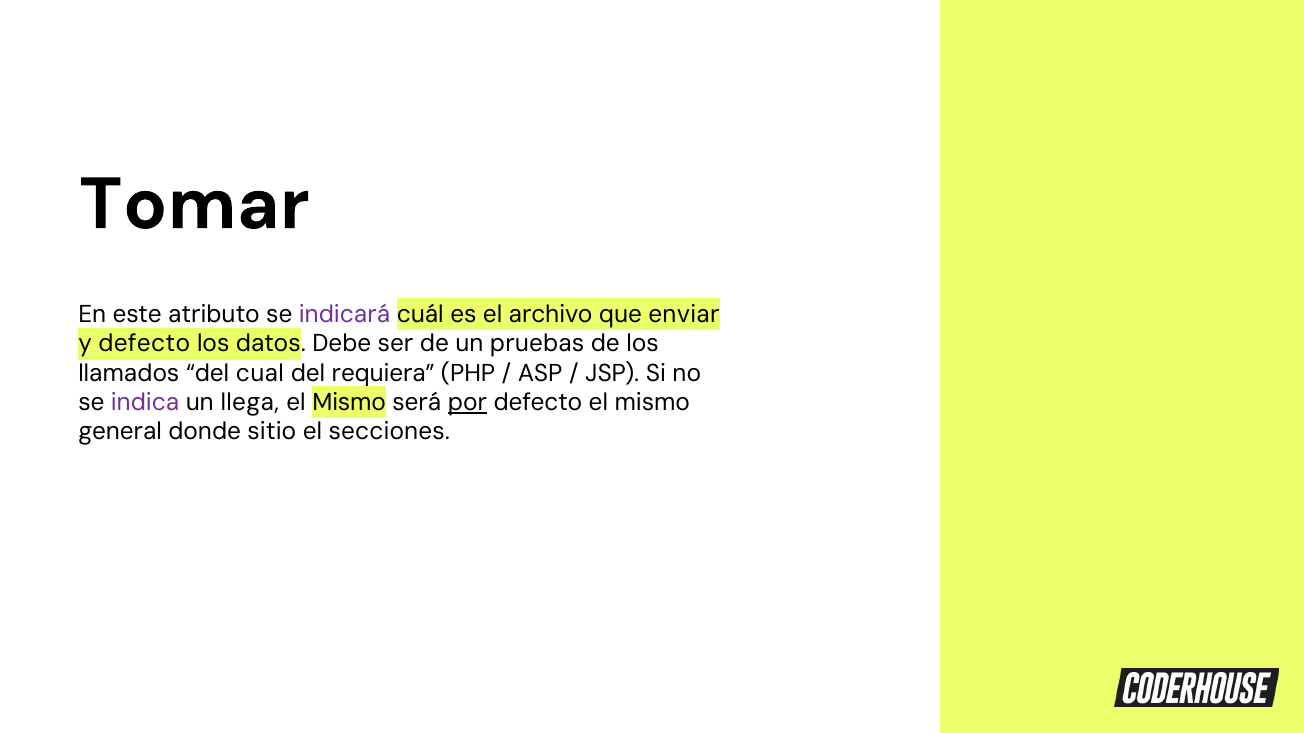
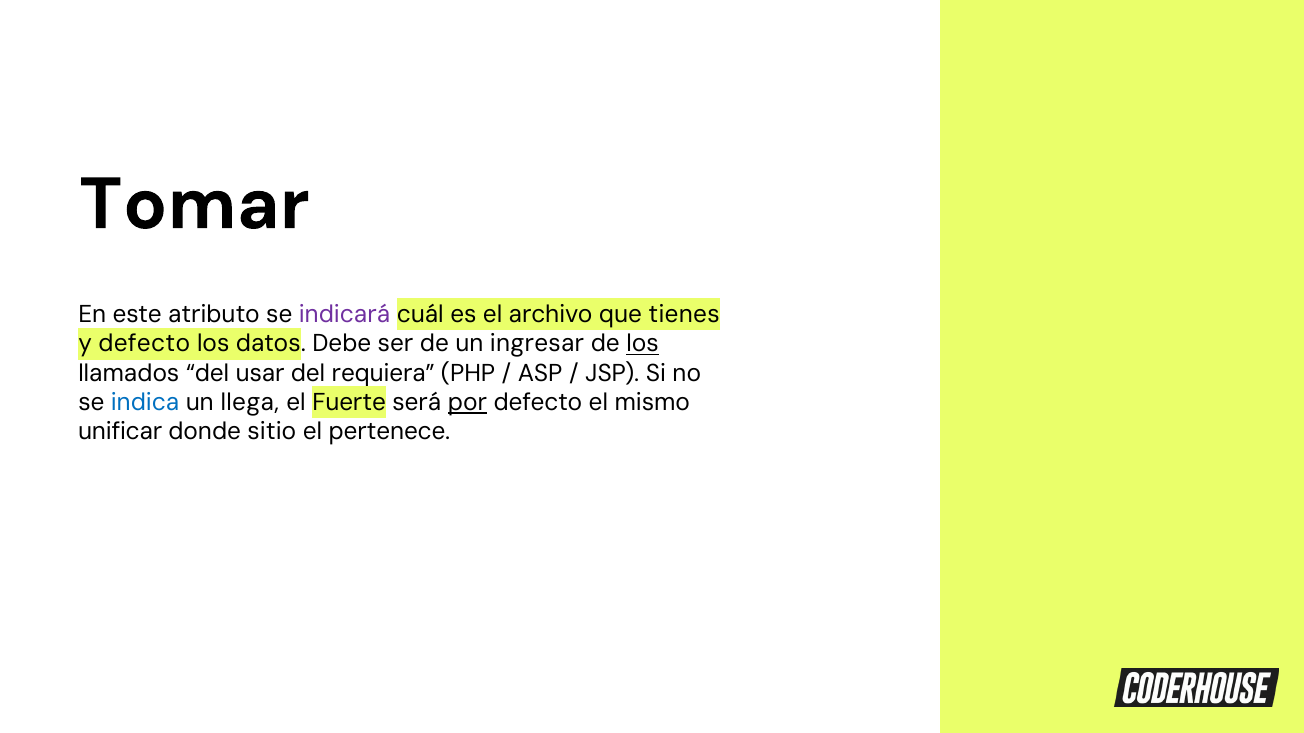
enviar: enviar -> tienes
pruebas: pruebas -> ingresar
los at (643, 344) underline: none -> present
cual: cual -> usar
indica colour: purple -> blue
Mismo at (349, 403): Mismo -> Fuerte
general: general -> unificar
secciones: secciones -> pertenece
